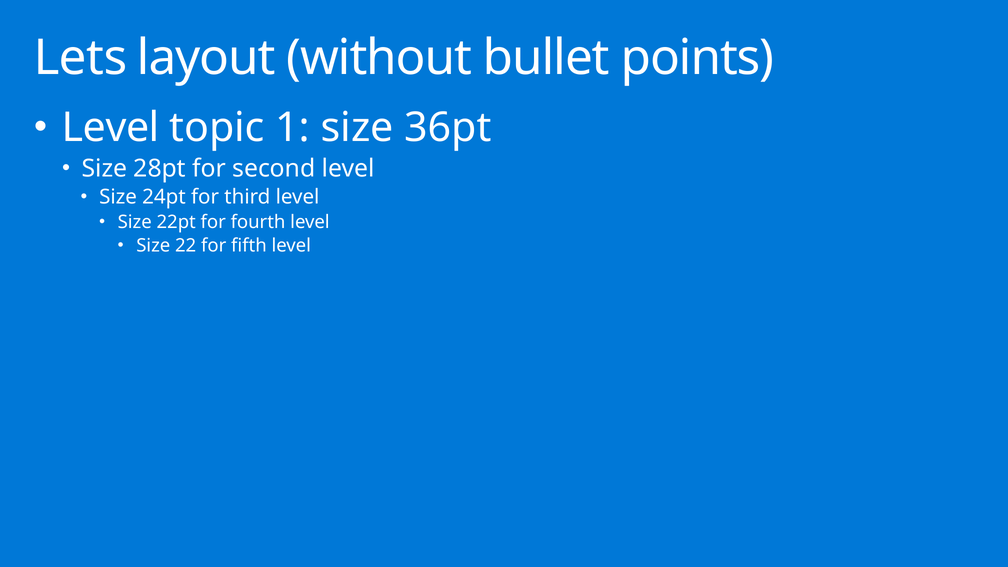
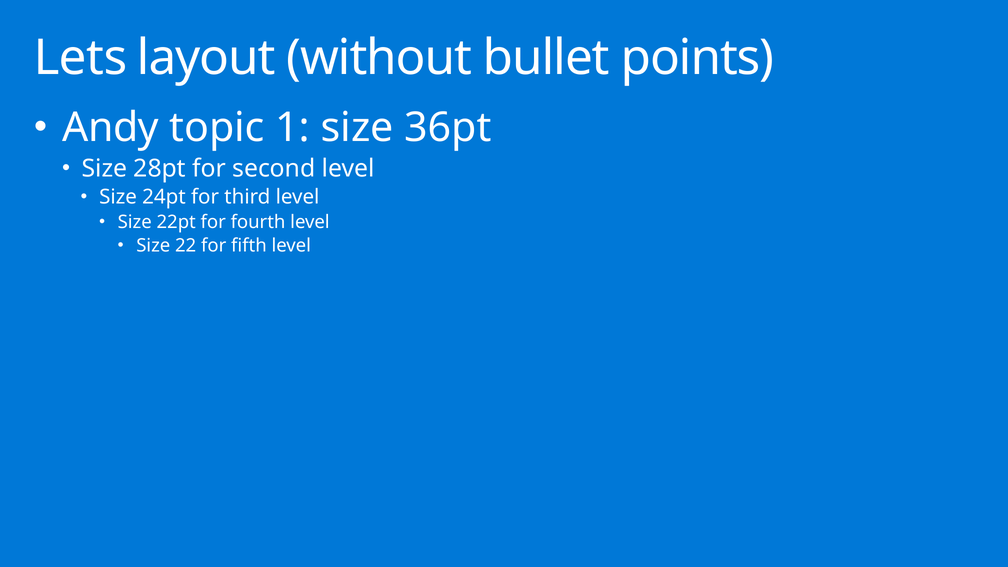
Level at (111, 128): Level -> Andy
